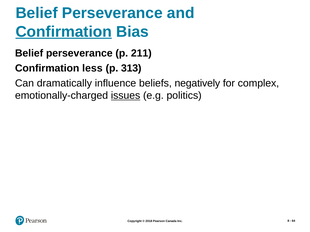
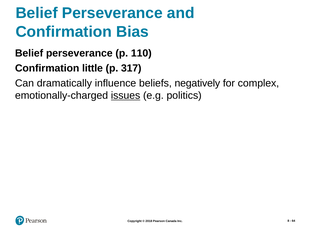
Confirmation at (64, 32) underline: present -> none
211: 211 -> 110
less: less -> little
313: 313 -> 317
